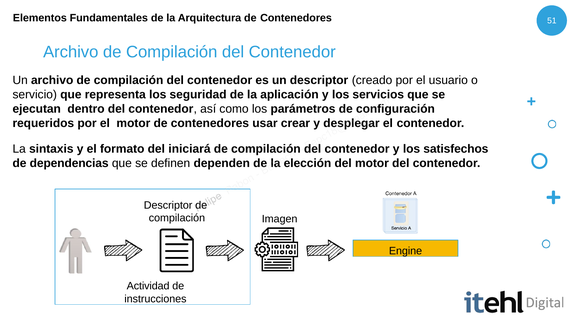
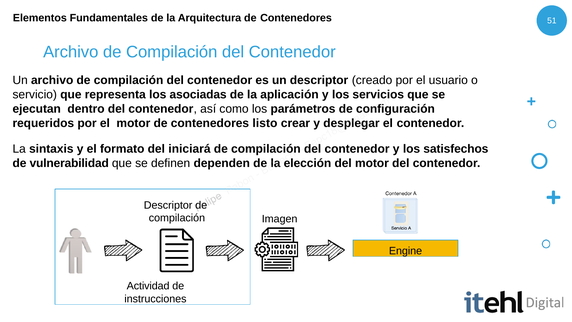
seguridad: seguridad -> asociadas
usar: usar -> listo
dependencias: dependencias -> vulnerabilidad
